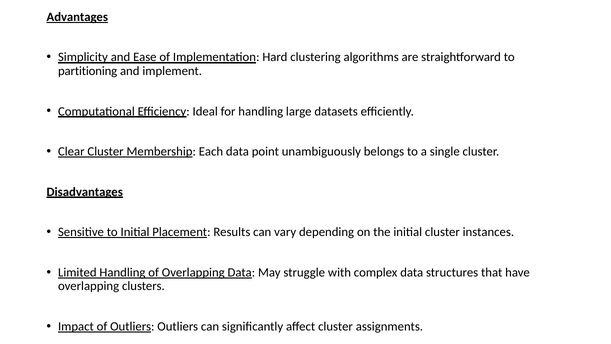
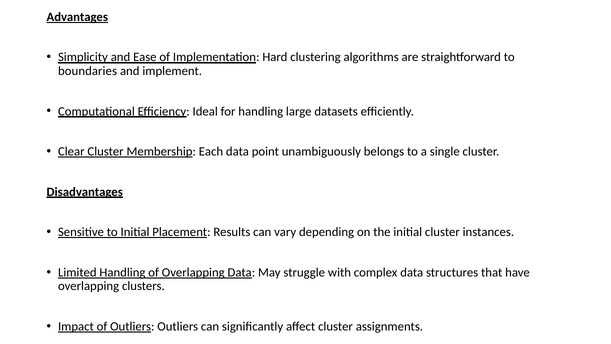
partitioning: partitioning -> boundaries
